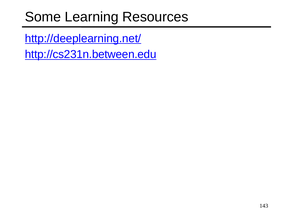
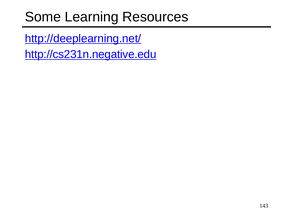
http://cs231n.between.edu: http://cs231n.between.edu -> http://cs231n.negative.edu
